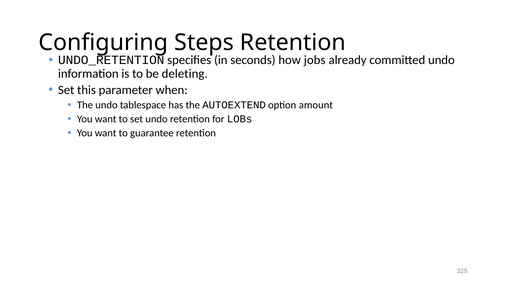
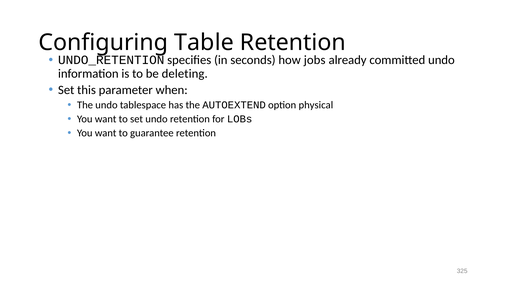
Steps: Steps -> Table
amount: amount -> physical
